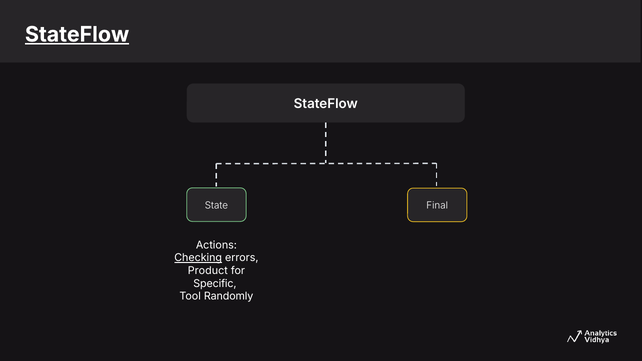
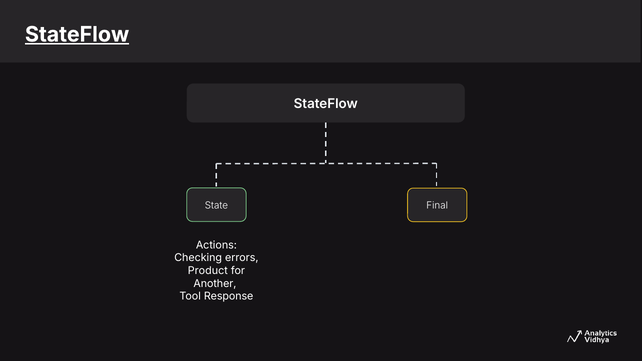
Checking underline: present -> none
Specific: Specific -> Another
Randomly: Randomly -> Response
